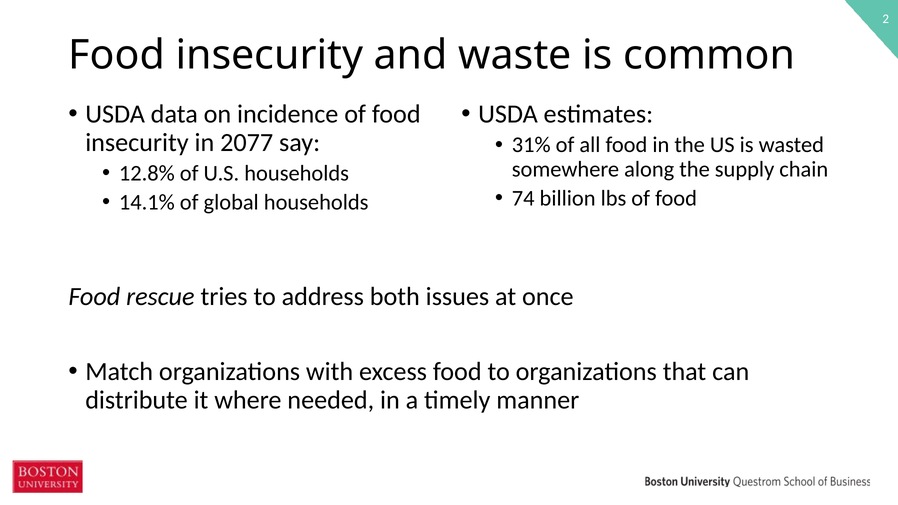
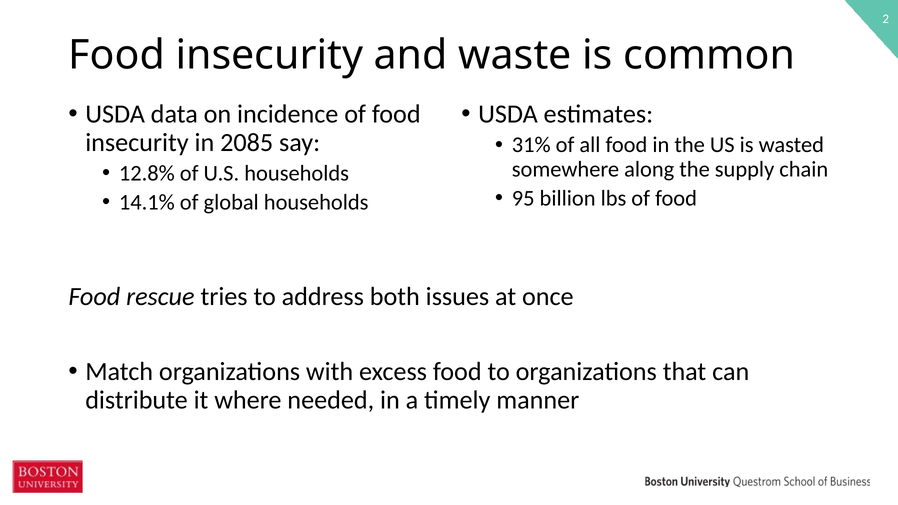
2077: 2077 -> 2085
74: 74 -> 95
